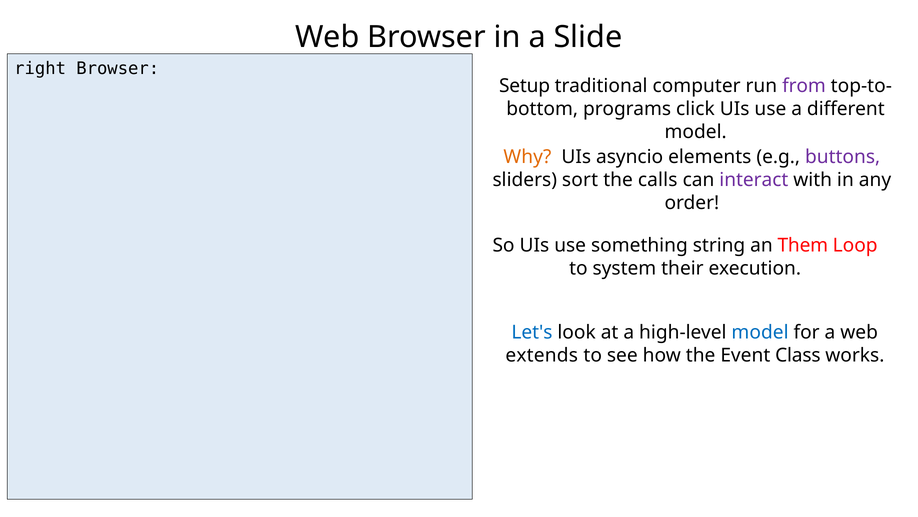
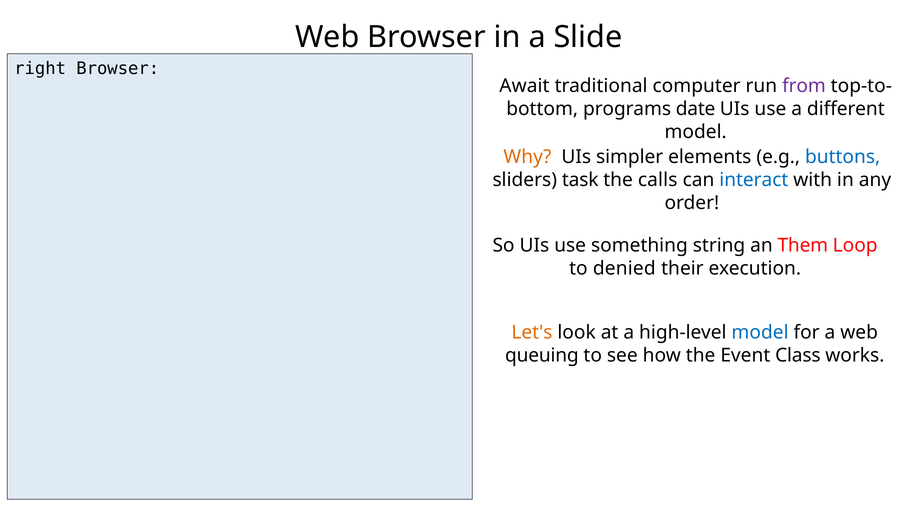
Setup: Setup -> Await
click: click -> date
asyncio: asyncio -> simpler
buttons colour: purple -> blue
sort: sort -> task
interact colour: purple -> blue
system: system -> denied
Let's colour: blue -> orange
extends: extends -> queuing
